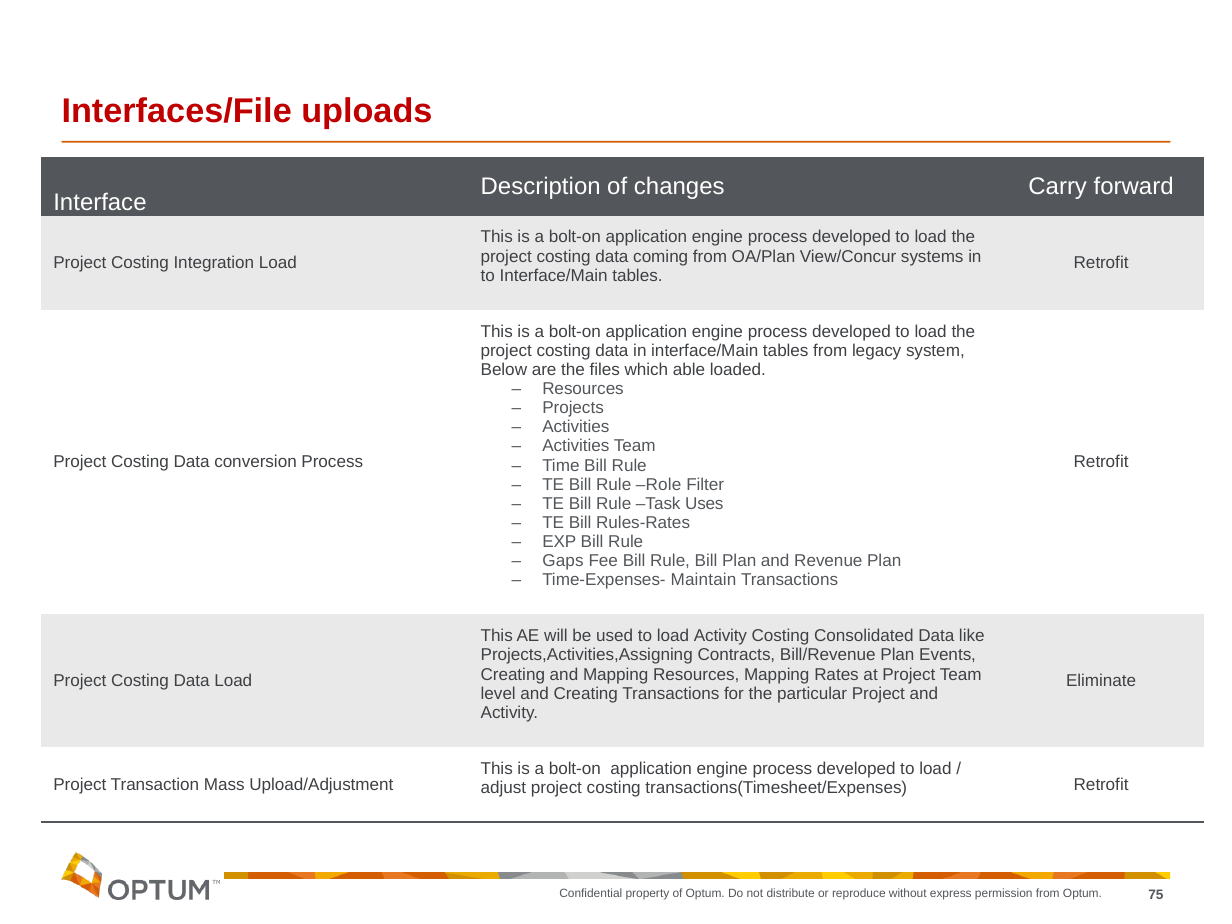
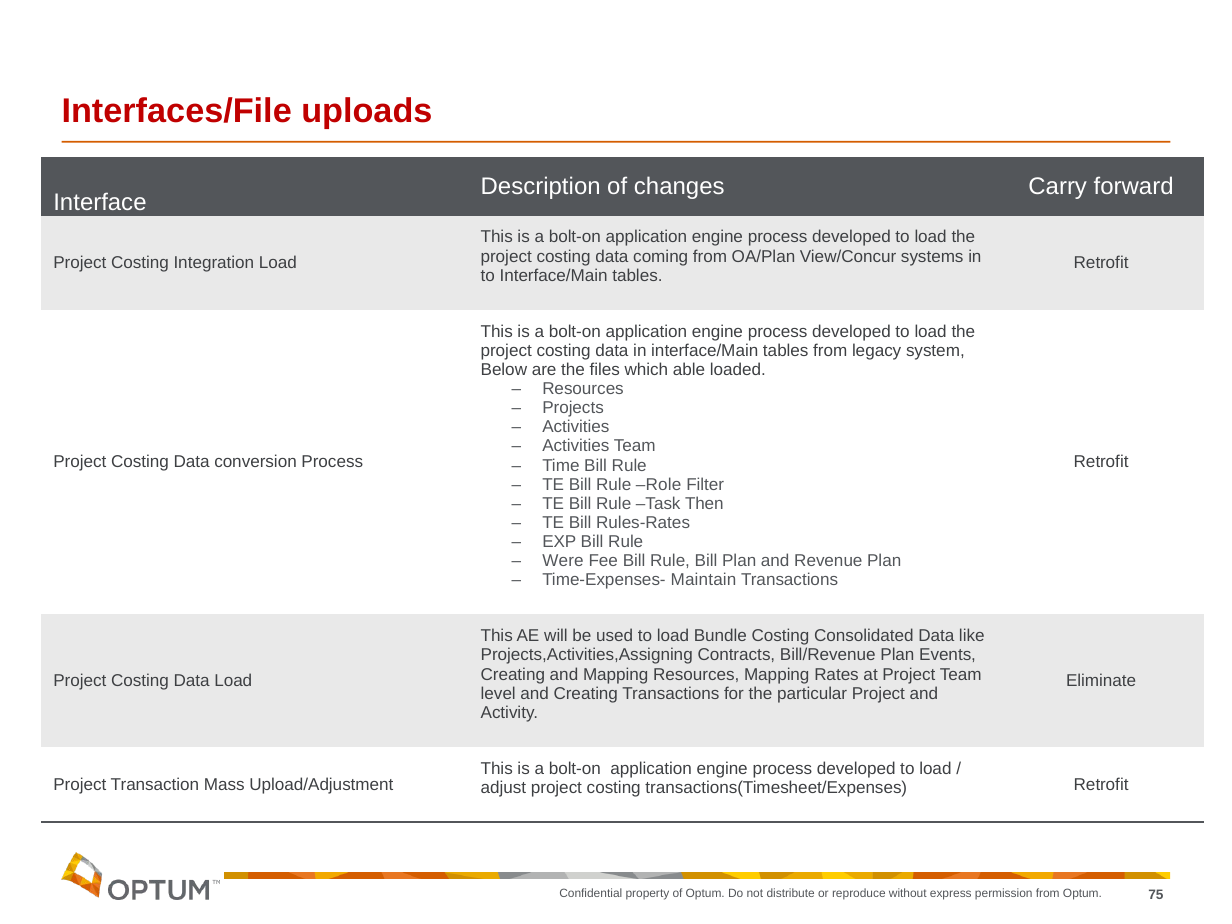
Uses: Uses -> Then
Gaps: Gaps -> Were
load Activity: Activity -> Bundle
